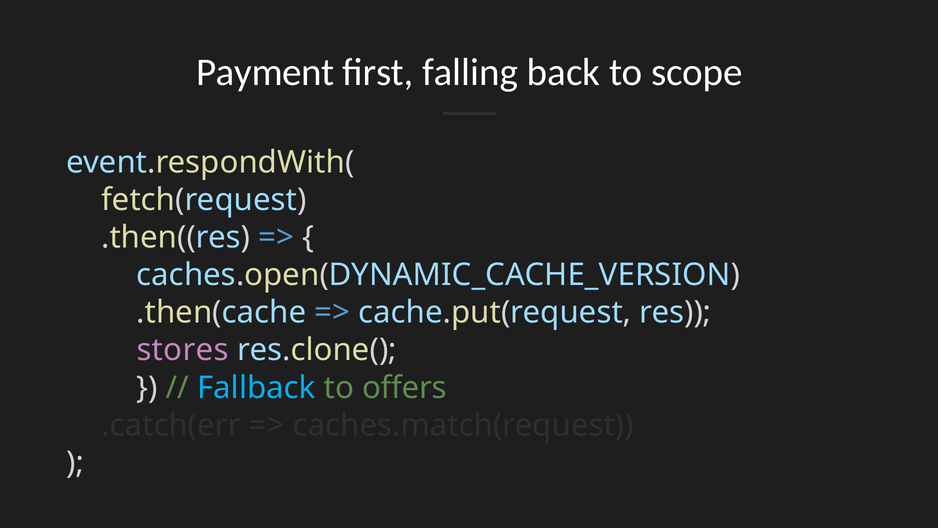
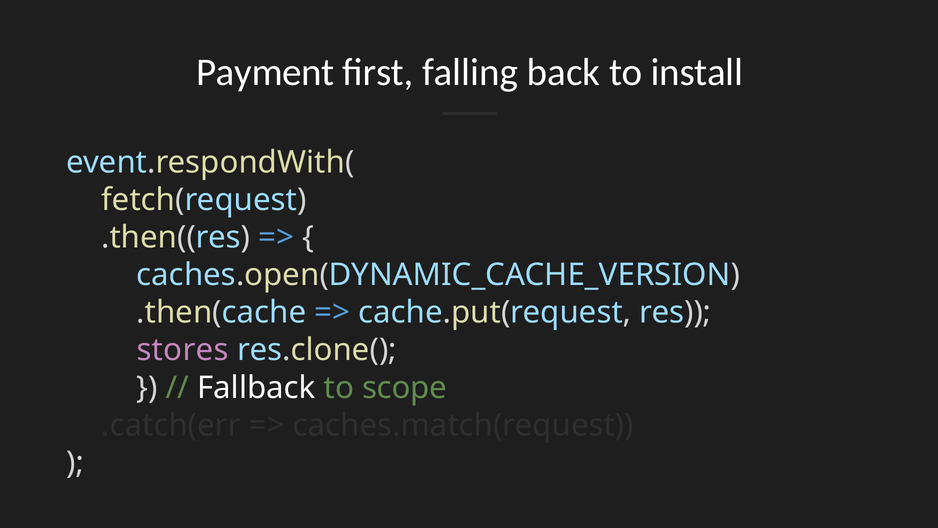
scope: scope -> install
Fallback colour: light blue -> white
offers: offers -> scope
